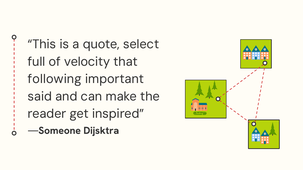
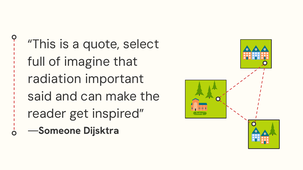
velocity: velocity -> imagine
following: following -> radiation
